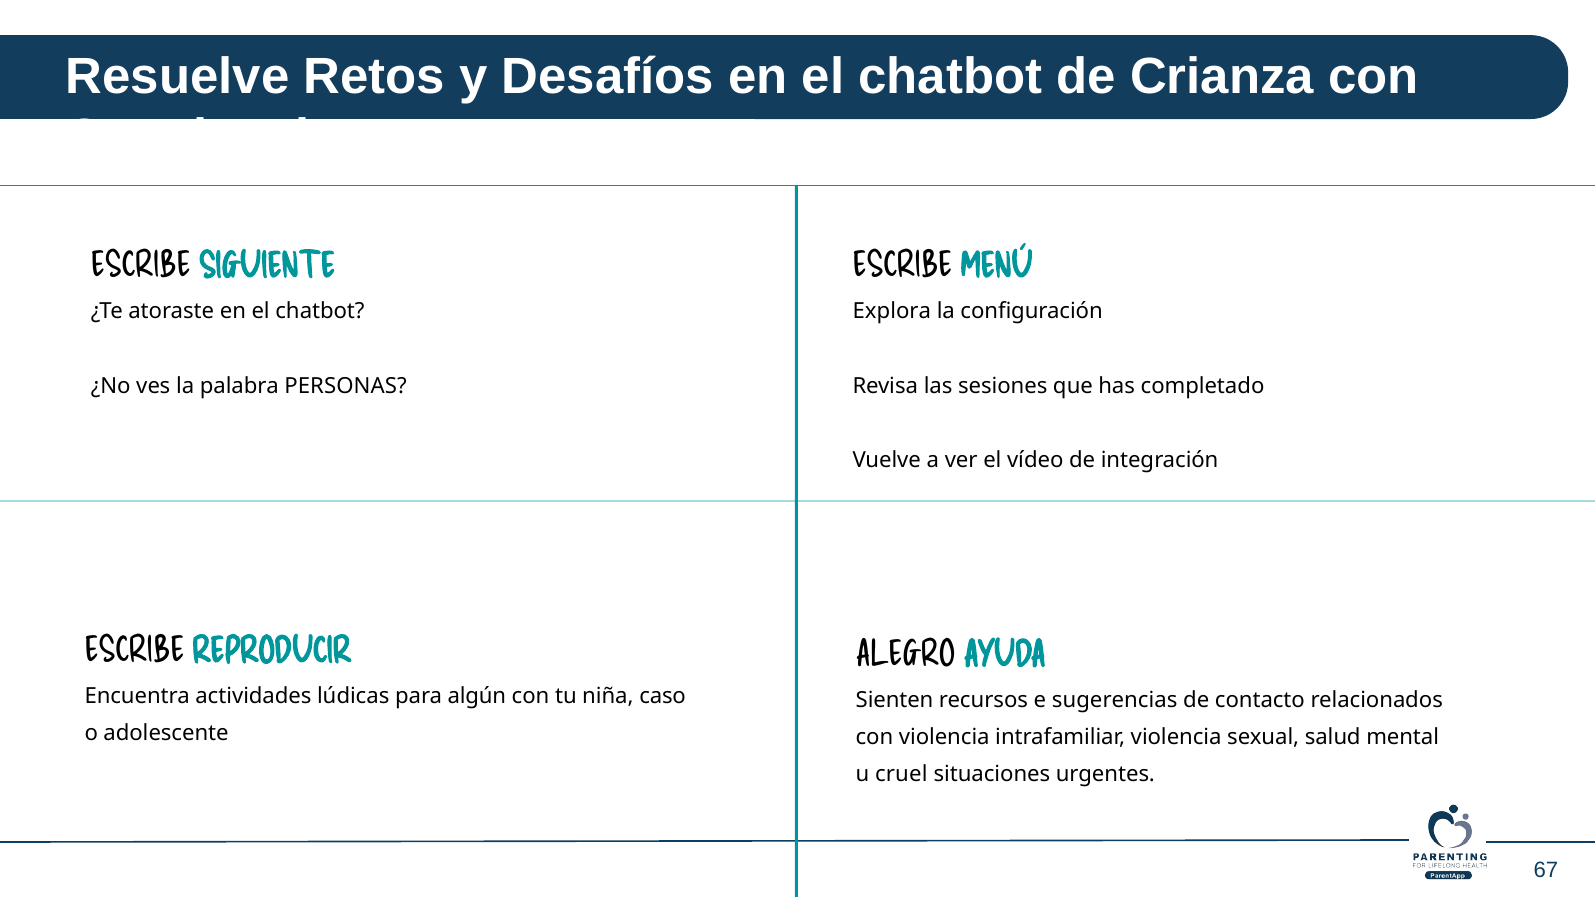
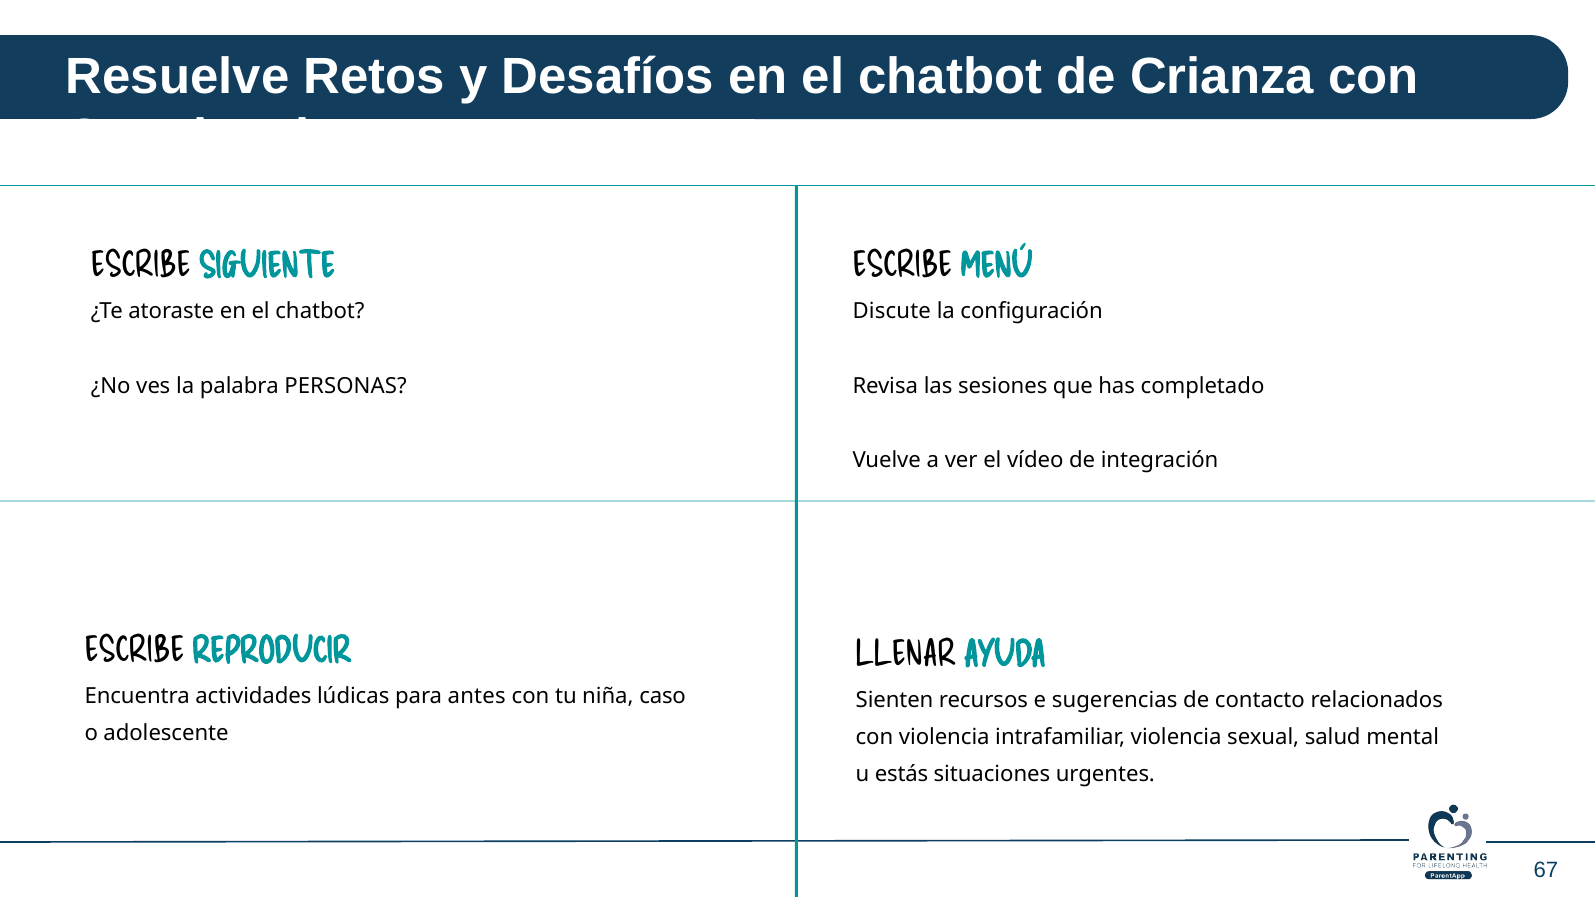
Explora: Explora -> Discute
ALEGRO: ALEGRO -> LLENAR
algún: algún -> antes
cruel: cruel -> estás
